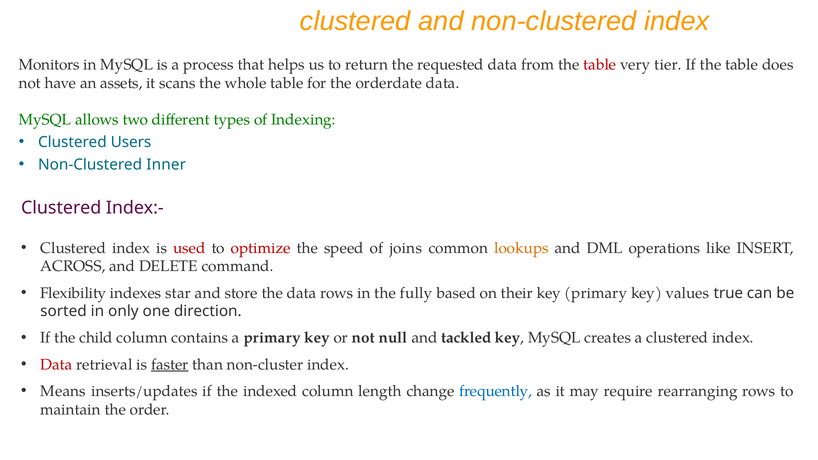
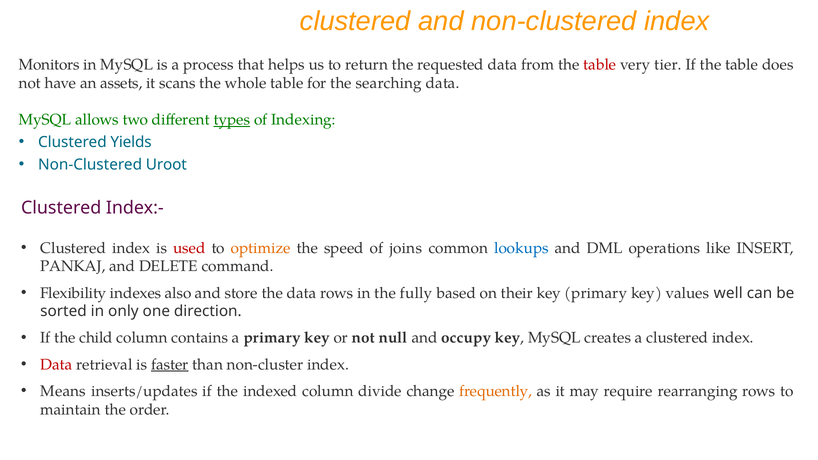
orderdate: orderdate -> searching
types underline: none -> present
Users: Users -> Yields
Inner: Inner -> Uroot
optimize colour: red -> orange
lookups colour: orange -> blue
ACROSS: ACROSS -> PANKAJ
star: star -> also
true: true -> well
tackled: tackled -> occupy
length: length -> divide
frequently colour: blue -> orange
